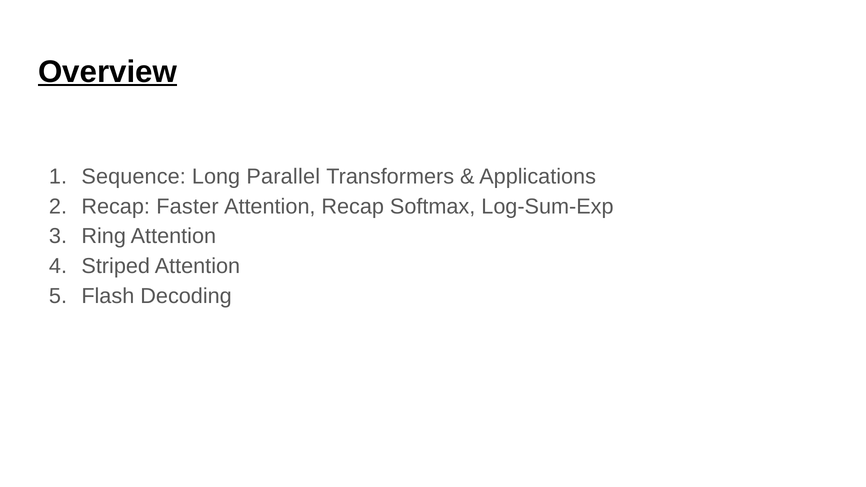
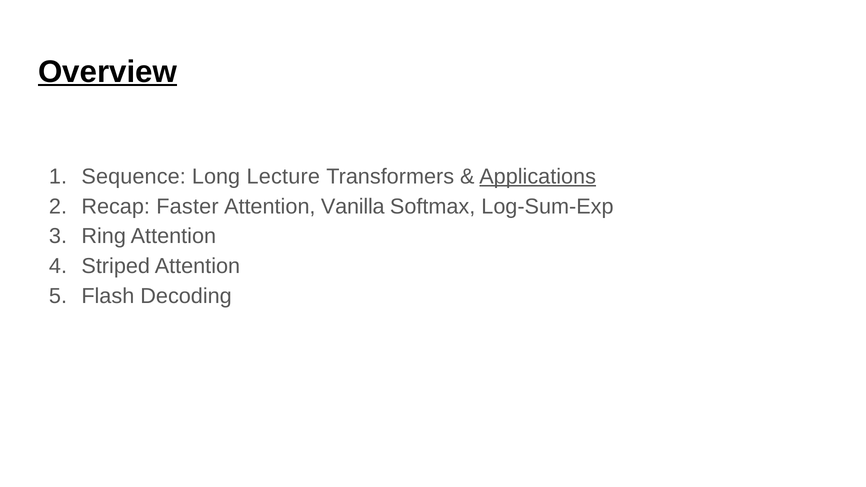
Parallel: Parallel -> Lecture
Applications underline: none -> present
Attention Recap: Recap -> Vanilla
